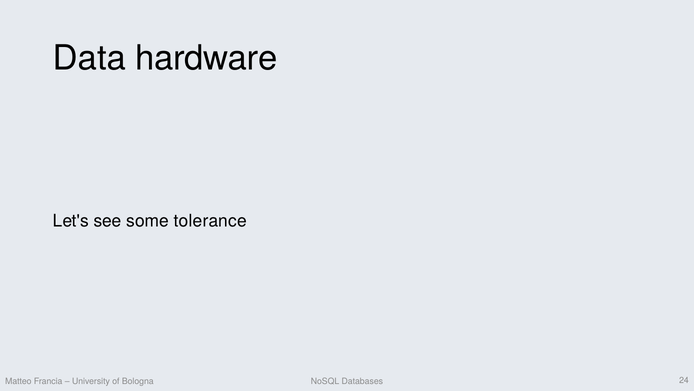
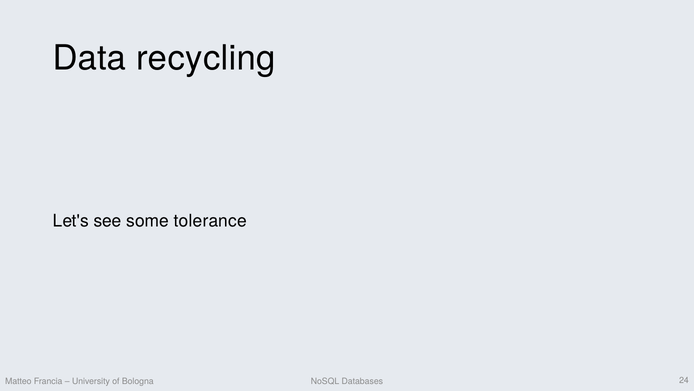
hardware: hardware -> recycling
